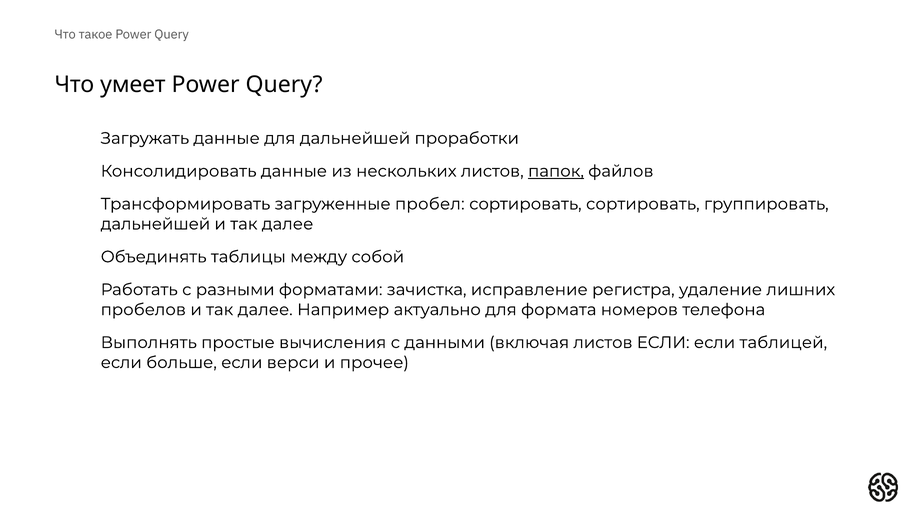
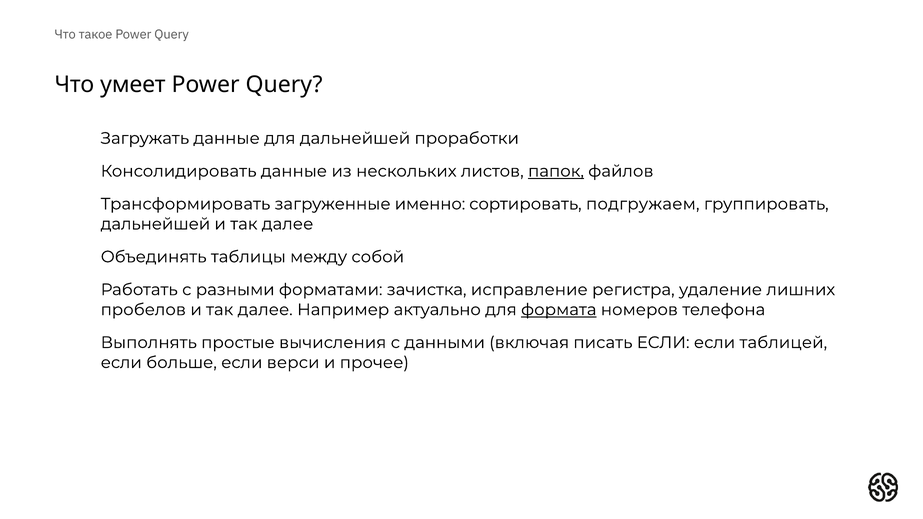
пробел: пробел -> именно
сортировать сортировать: сортировать -> подгружаем
формата underline: none -> present
включая листов: листов -> писать
